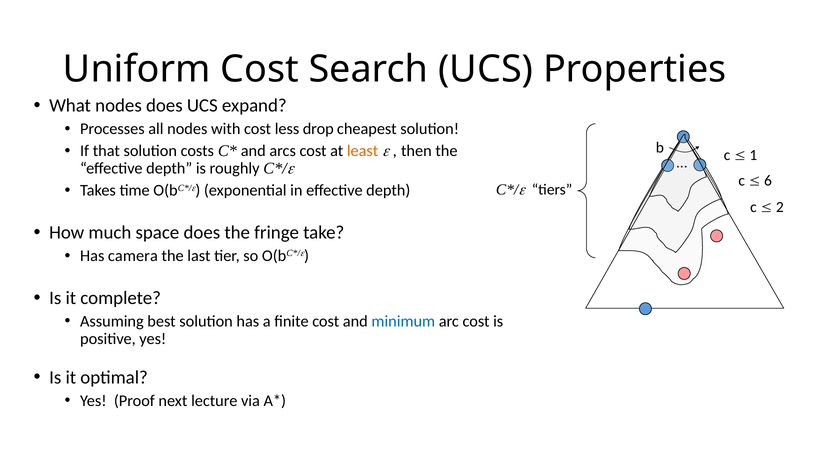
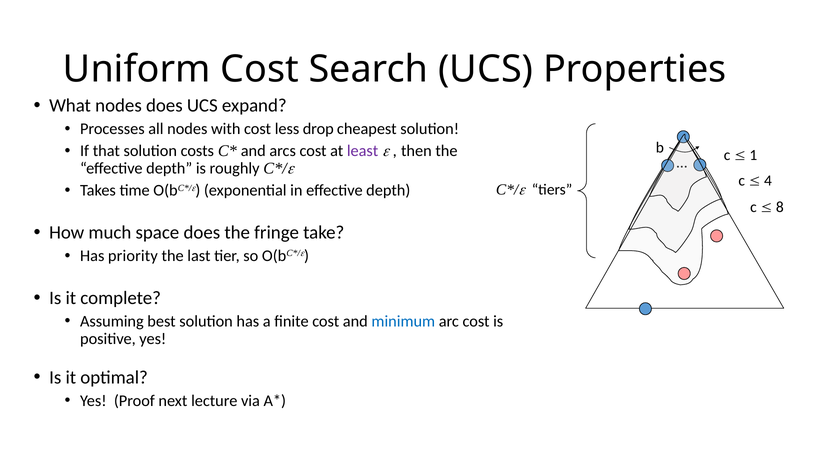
least colour: orange -> purple
6: 6 -> 4
2: 2 -> 8
camera: camera -> priority
